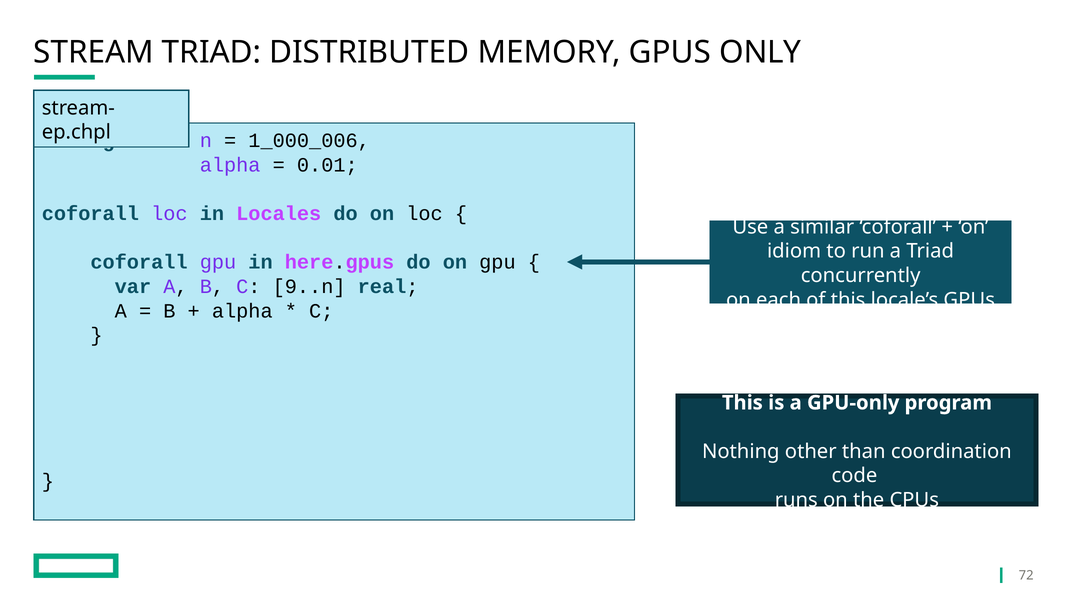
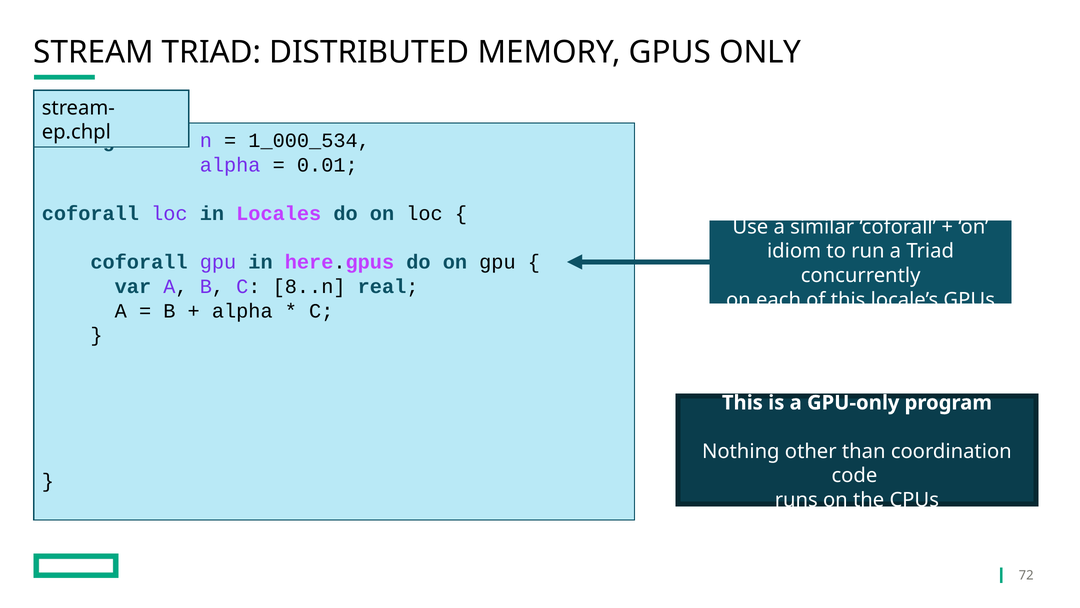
1_000_006: 1_000_006 -> 1_000_534
9..n: 9..n -> 8..n
